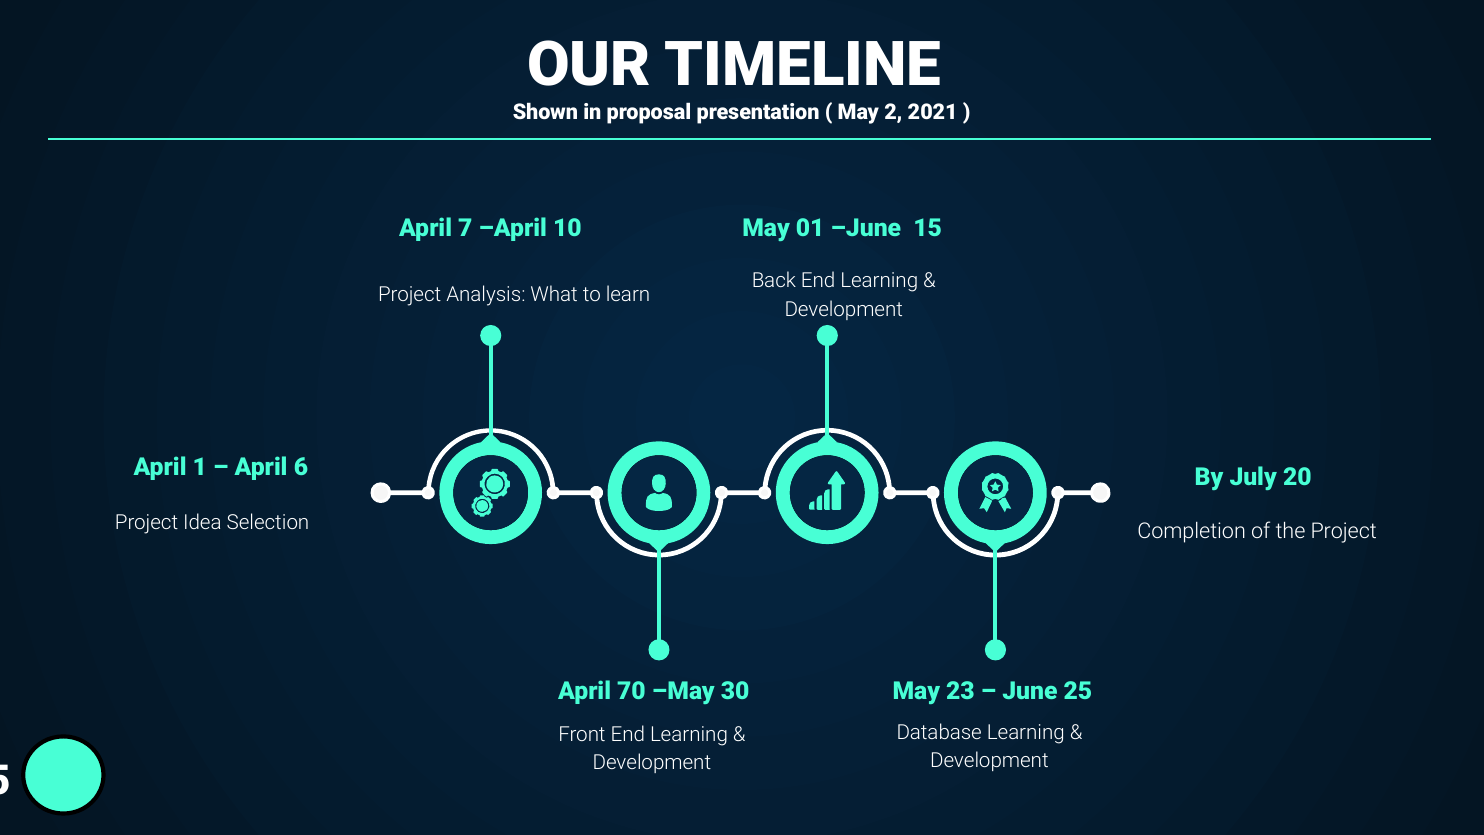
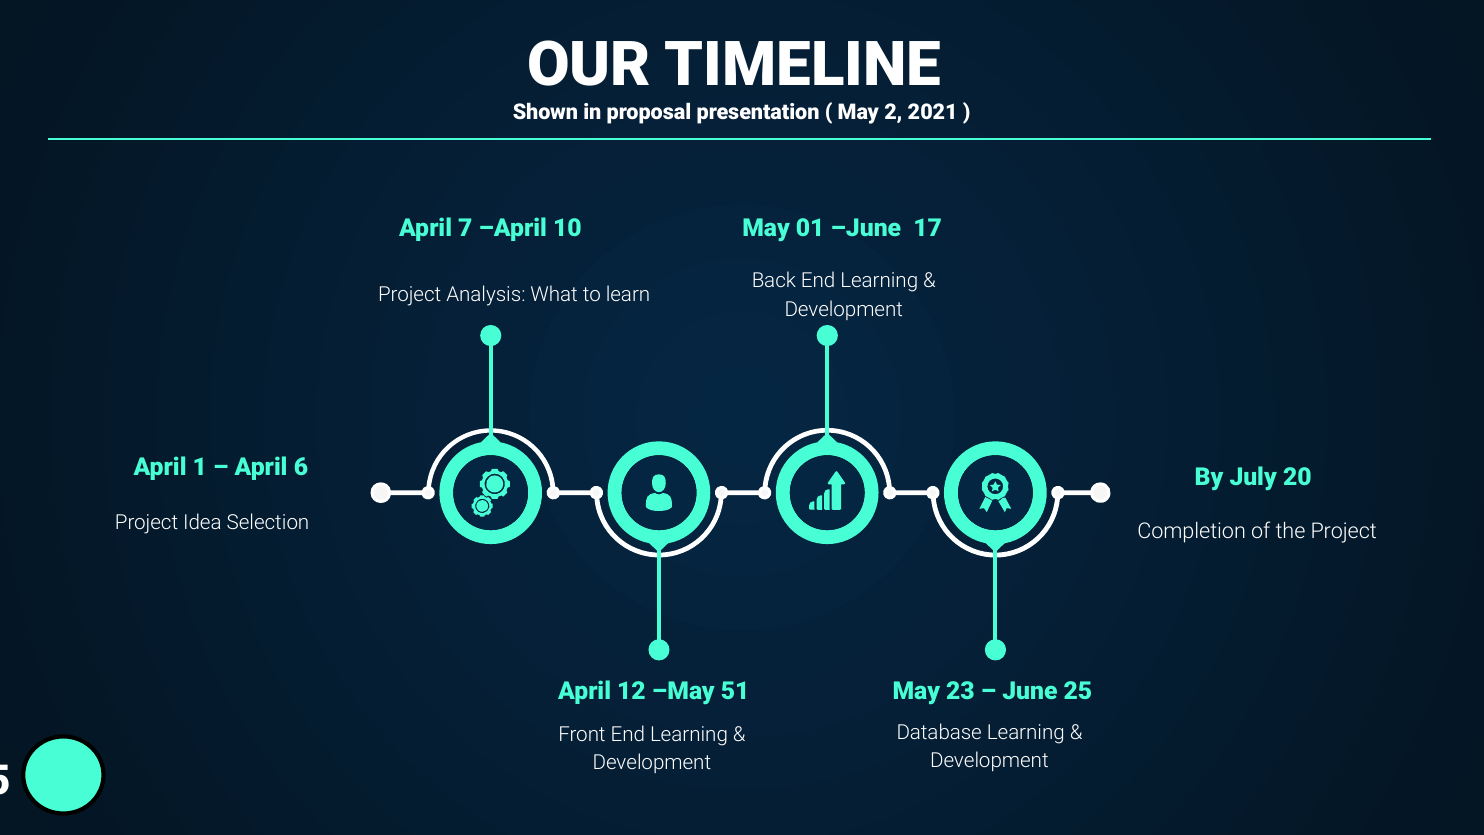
15: 15 -> 17
70: 70 -> 12
30: 30 -> 51
